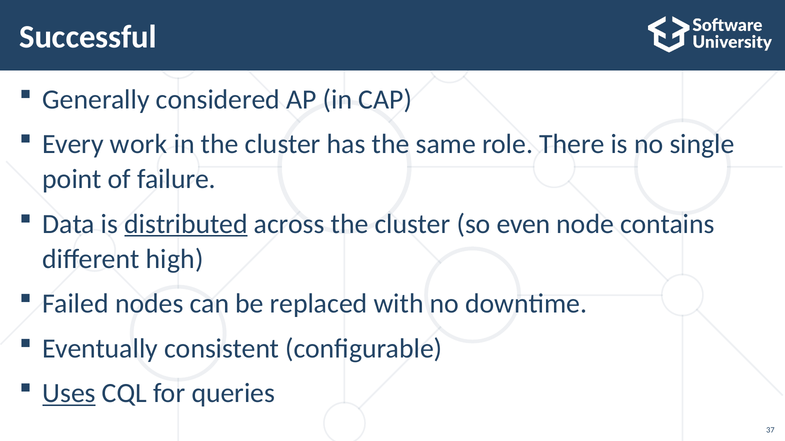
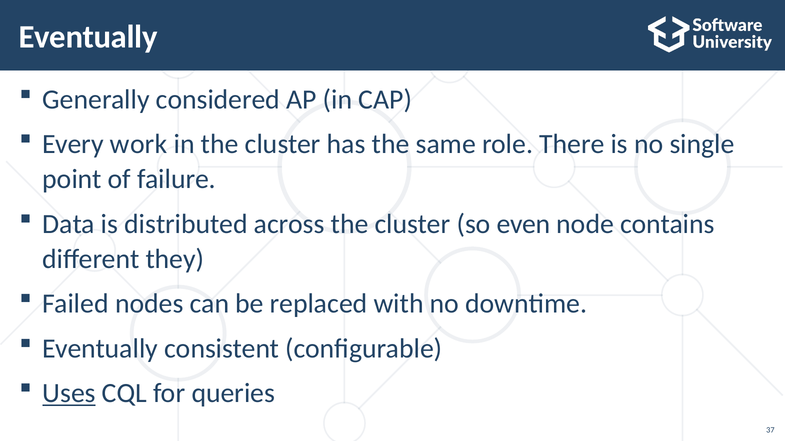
Successful at (88, 37): Successful -> Eventually
distributed underline: present -> none
high: high -> they
